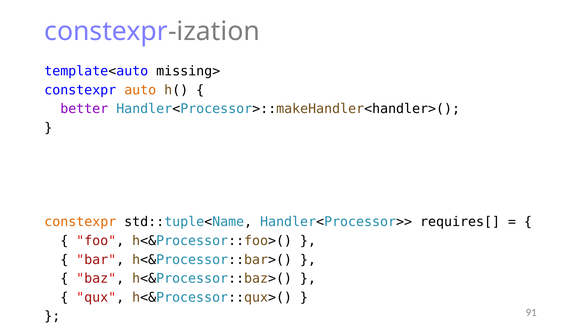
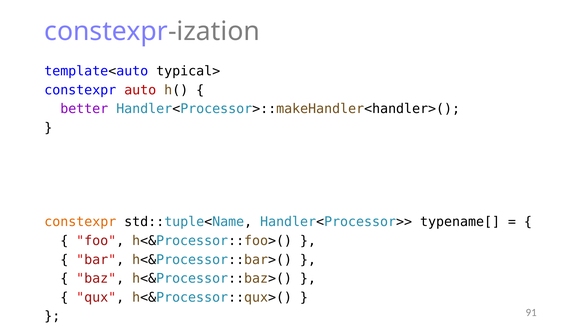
missing>: missing> -> typical>
auto colour: orange -> red
requires[: requires[ -> typename[
